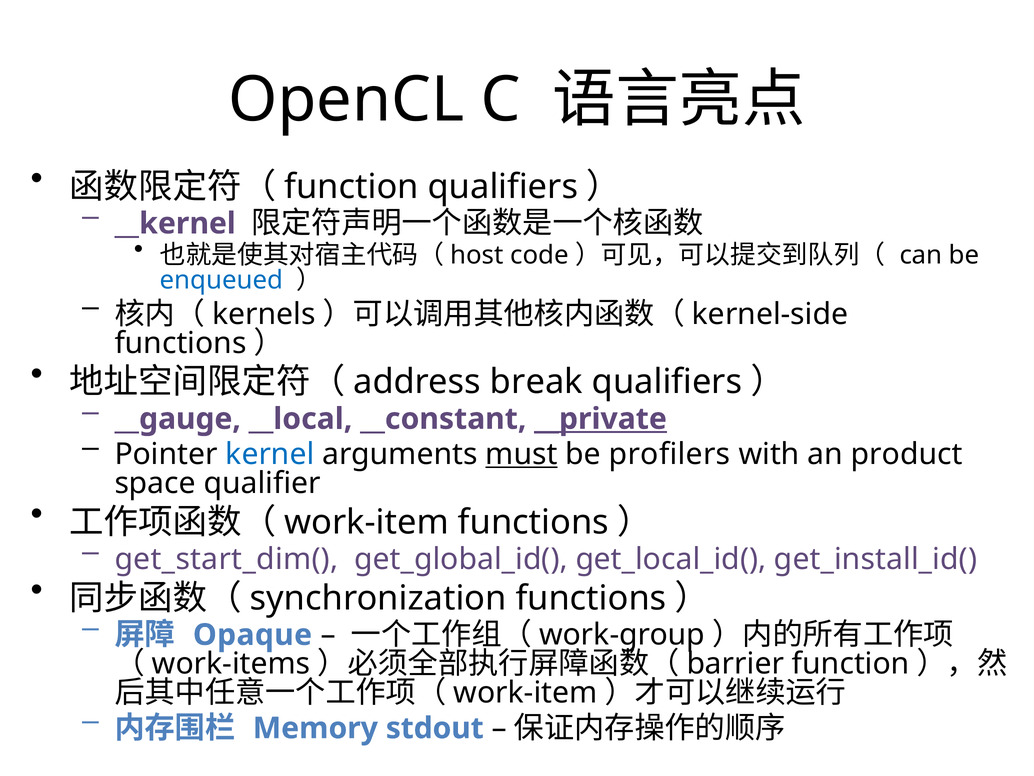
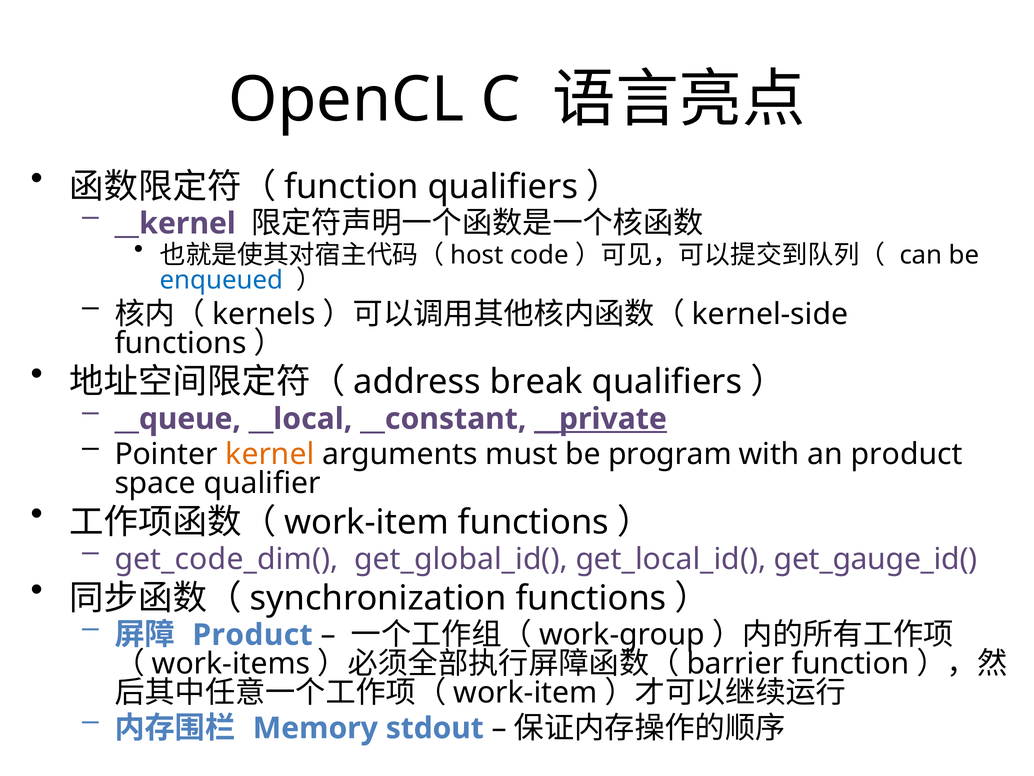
__gauge: __gauge -> __queue
kernel colour: blue -> orange
must underline: present -> none
profilers: profilers -> program
get_start_dim(: get_start_dim( -> get_code_dim(
get_install_id(: get_install_id( -> get_gauge_id(
Opaque at (253, 635): Opaque -> Product
